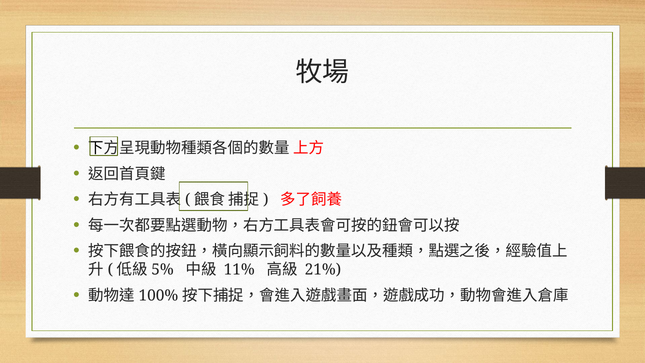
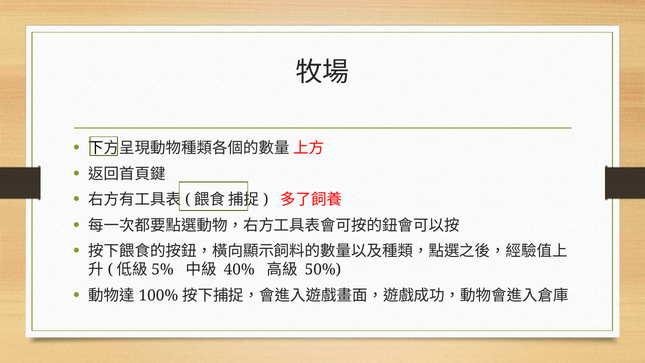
11%: 11% -> 40%
21%: 21% -> 50%
